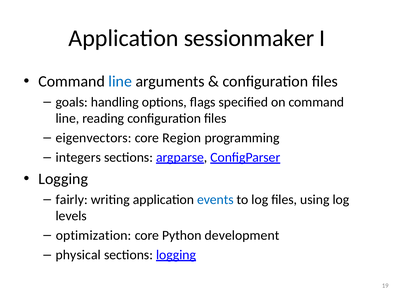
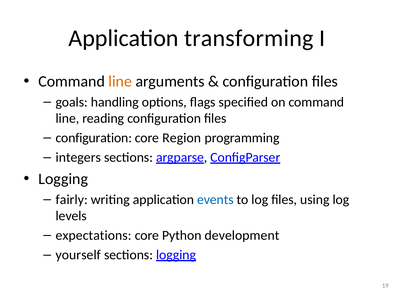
sessionmaker: sessionmaker -> transforming
line at (120, 82) colour: blue -> orange
eigenvectors at (94, 138): eigenvectors -> configuration
optimization: optimization -> expectations
physical: physical -> yourself
